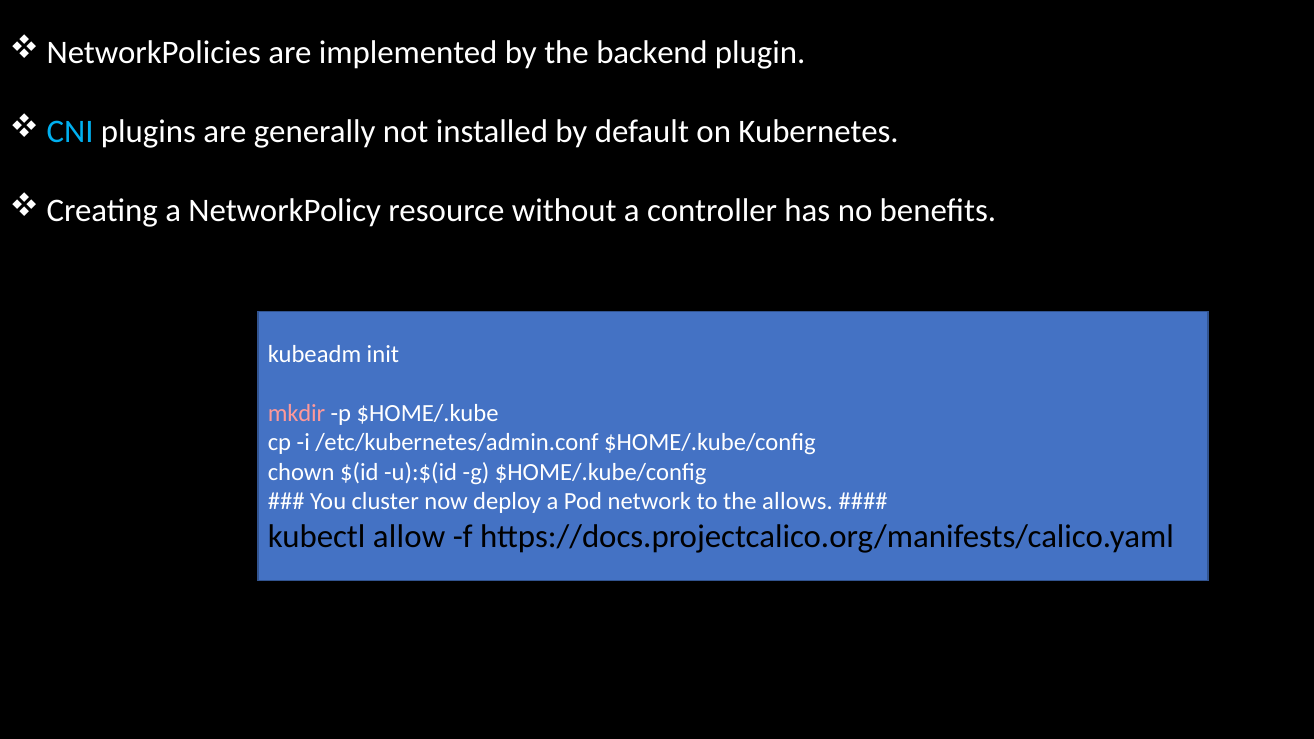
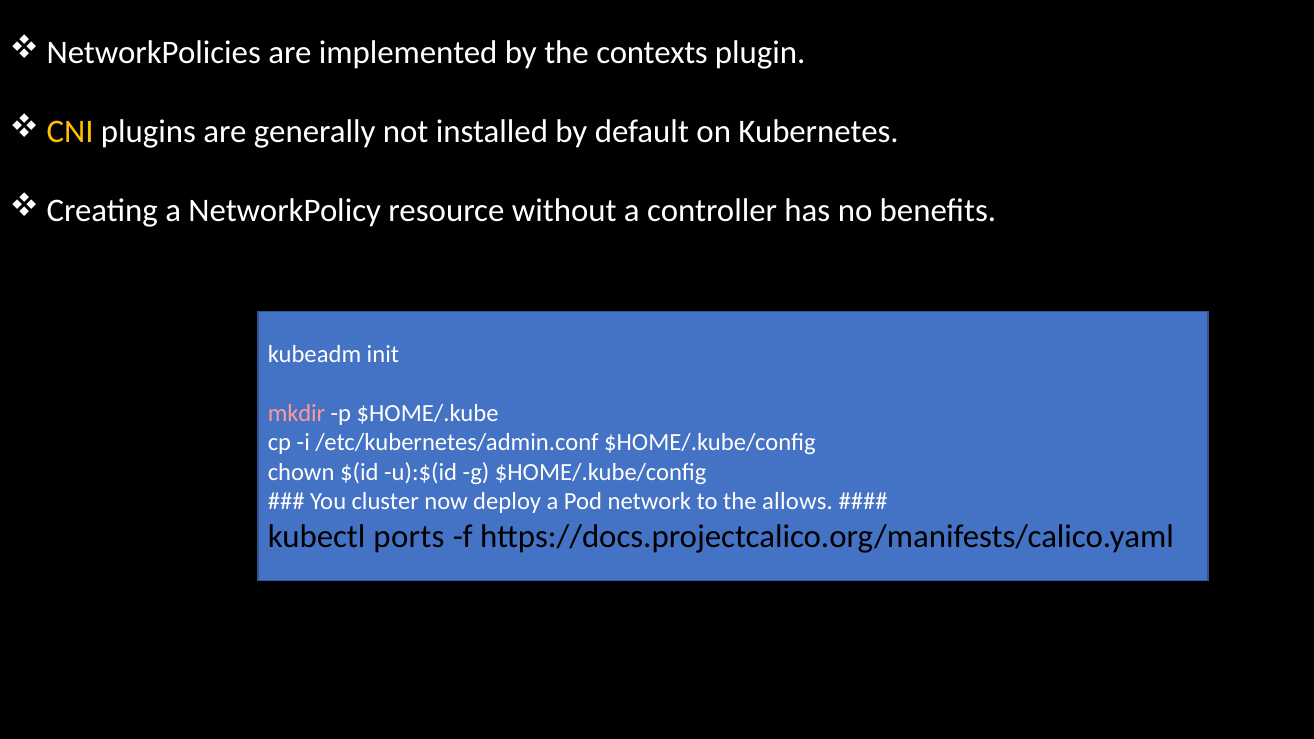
backend: backend -> contexts
CNI colour: light blue -> yellow
allow: allow -> ports
